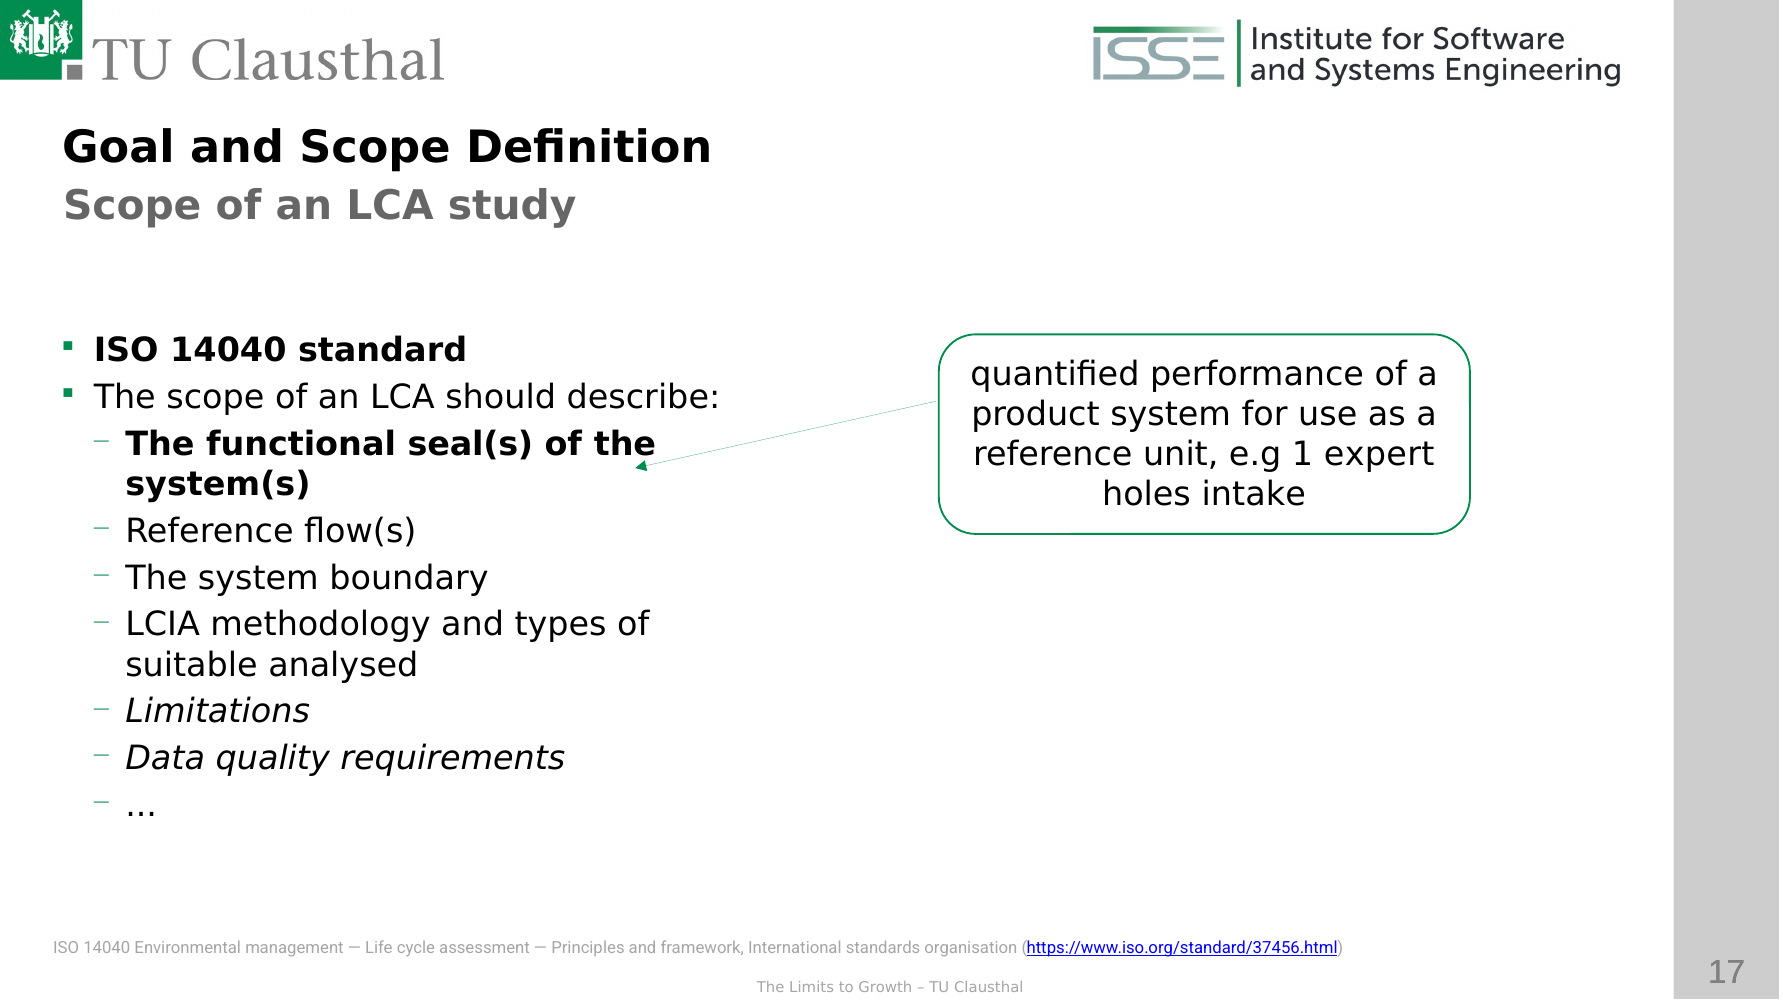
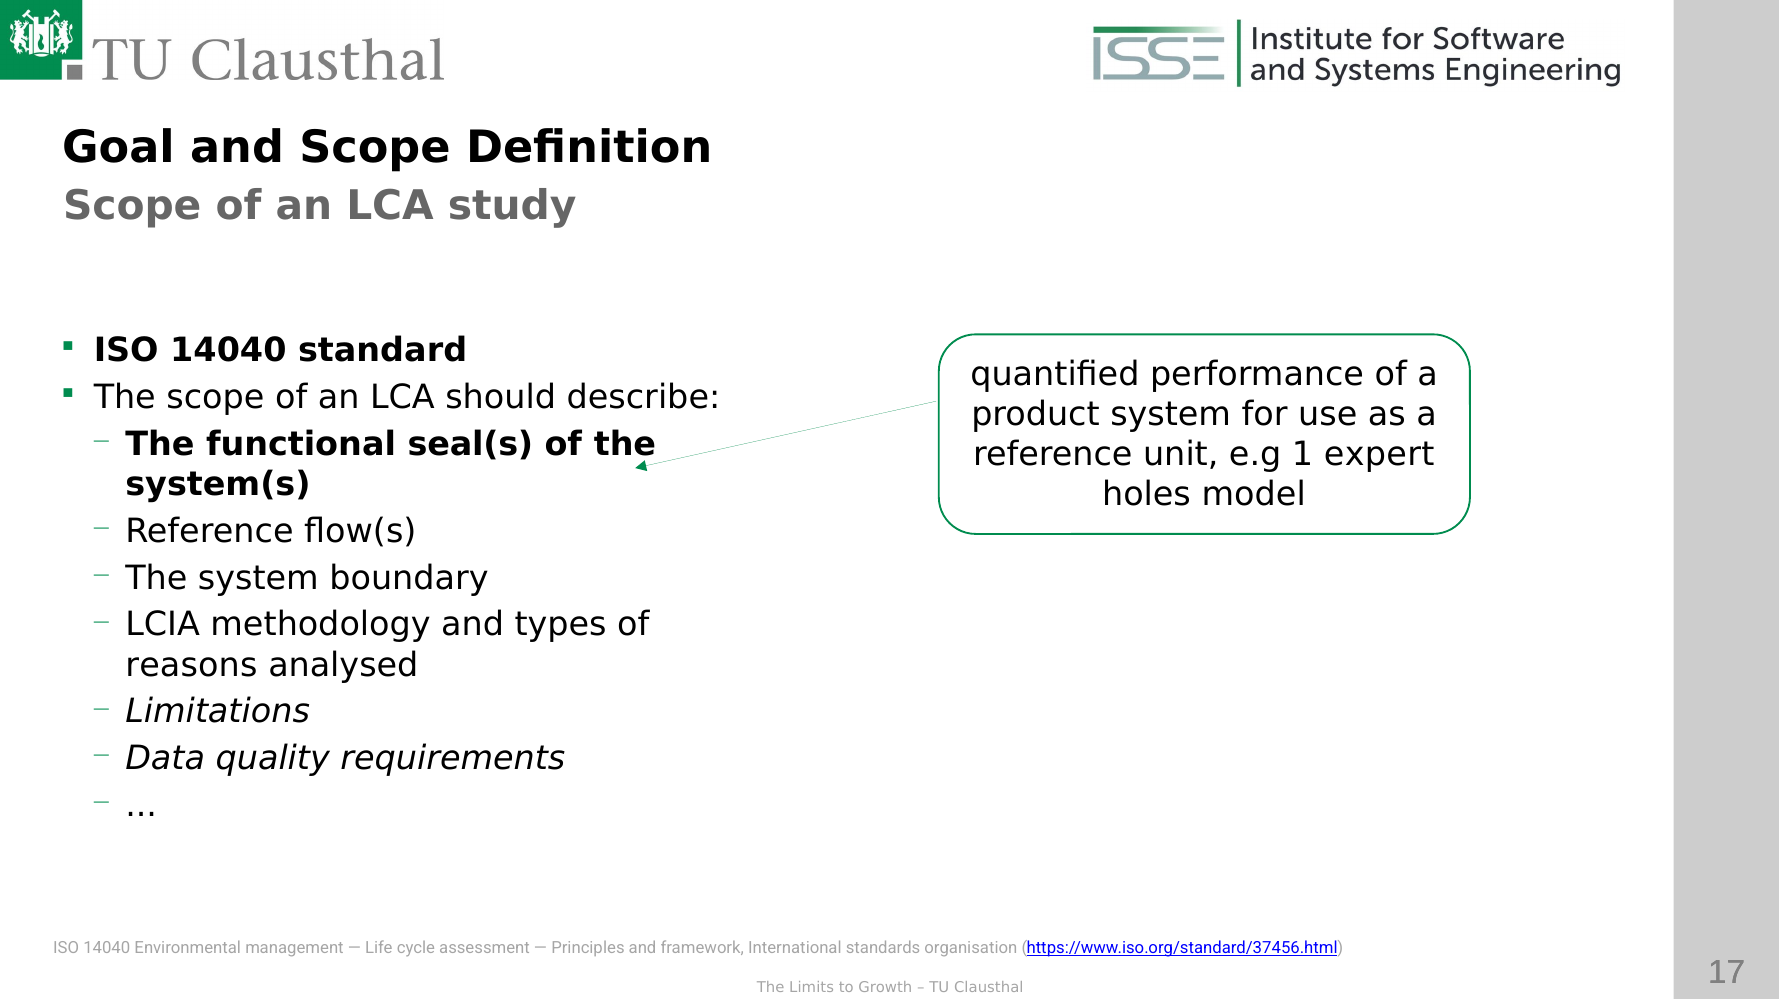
intake: intake -> model
suitable: suitable -> reasons
